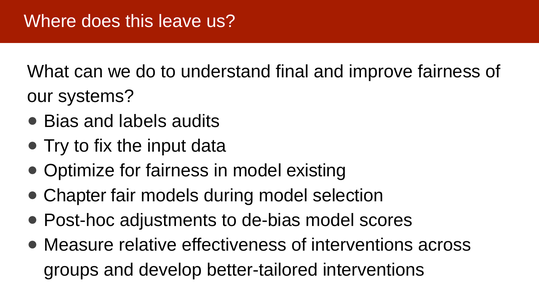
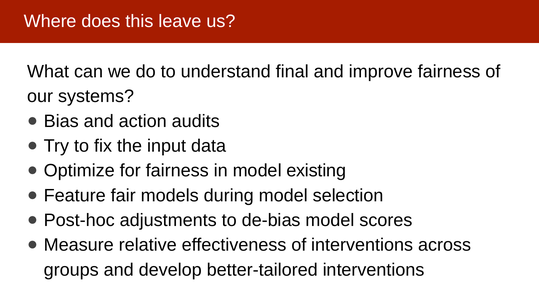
labels: labels -> action
Chapter: Chapter -> Feature
